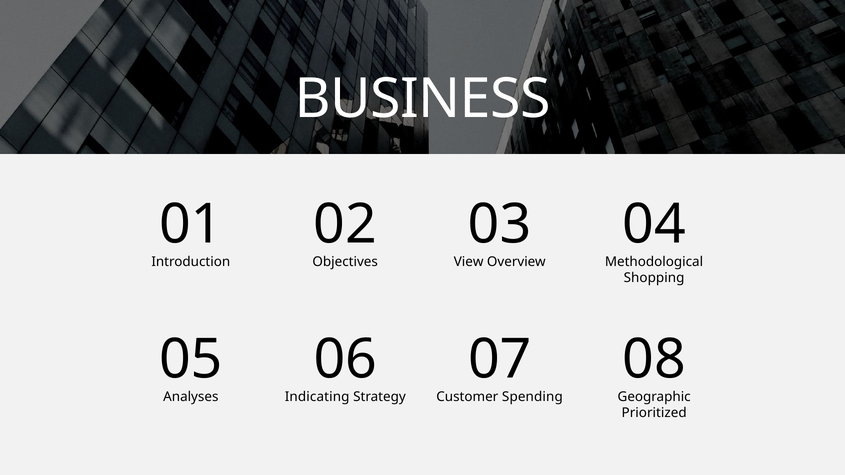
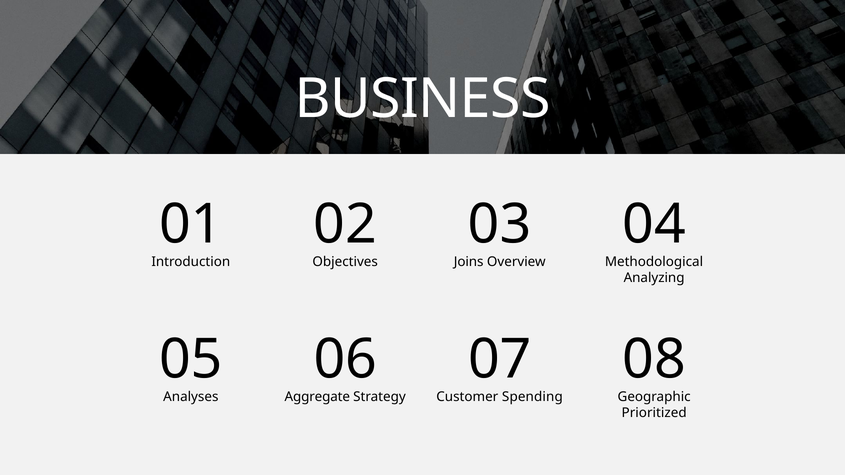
View: View -> Joins
Shopping: Shopping -> Analyzing
Indicating: Indicating -> Aggregate
